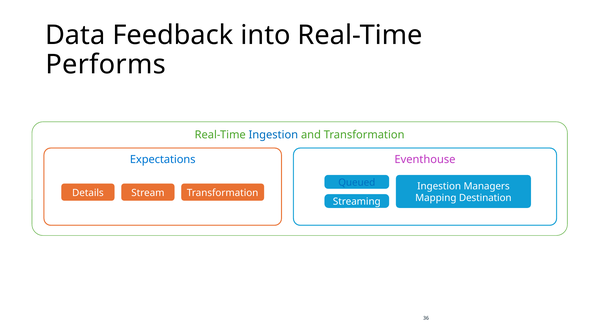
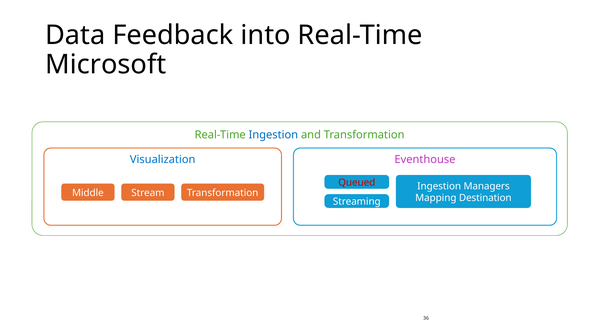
Performs: Performs -> Microsoft
Expectations: Expectations -> Visualization
Queued colour: blue -> red
Details: Details -> Middle
